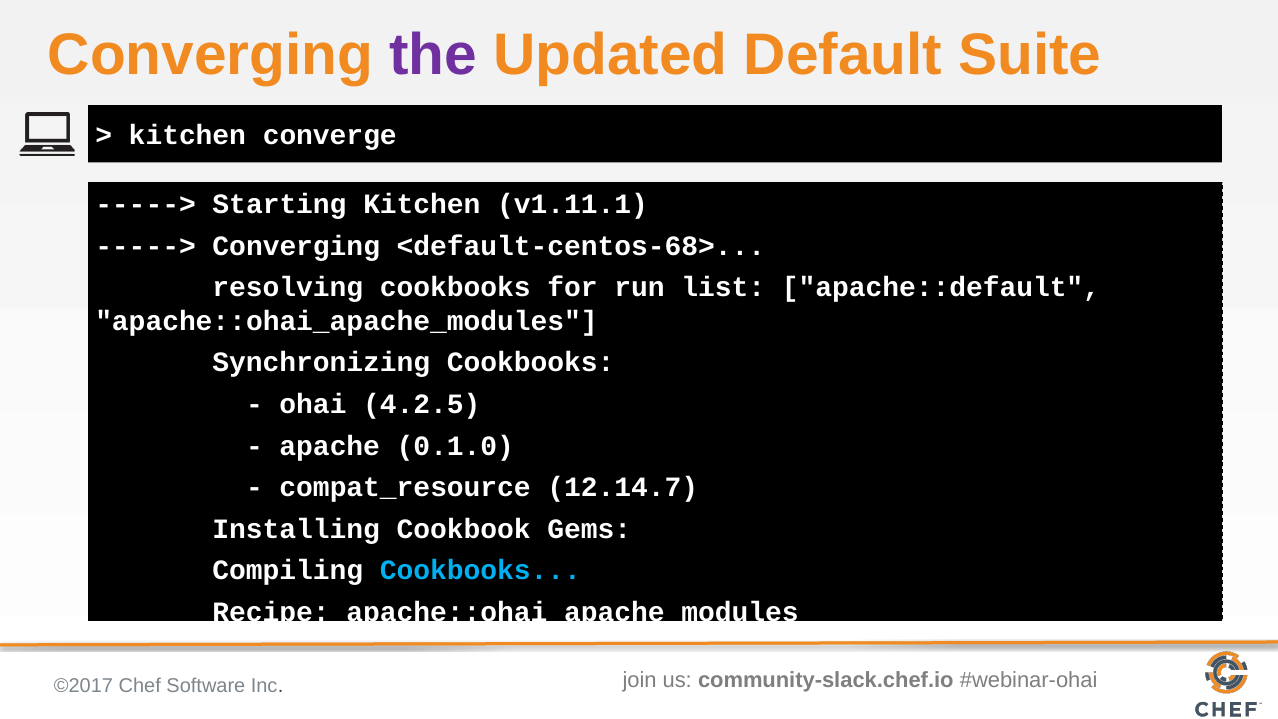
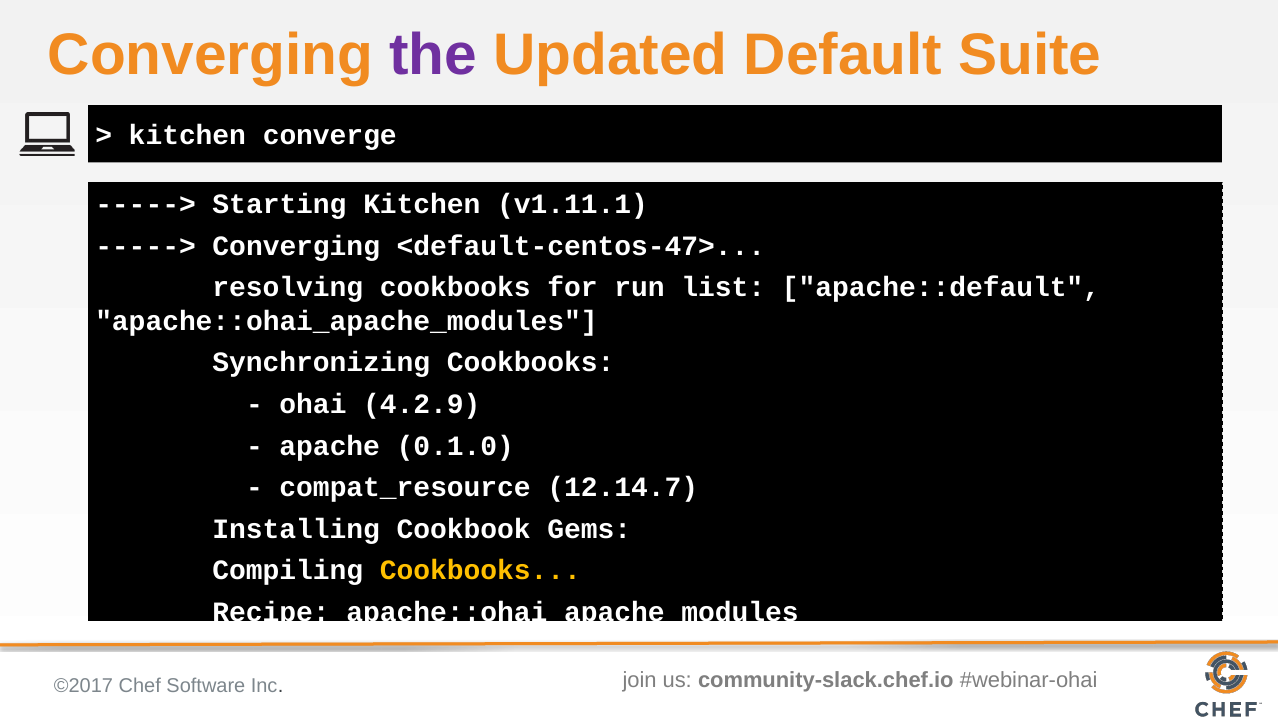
<default-centos-68>: <default-centos-68> -> <default-centos-47>
4.2.5: 4.2.5 -> 4.2.9
Cookbooks at (480, 570) colour: light blue -> yellow
